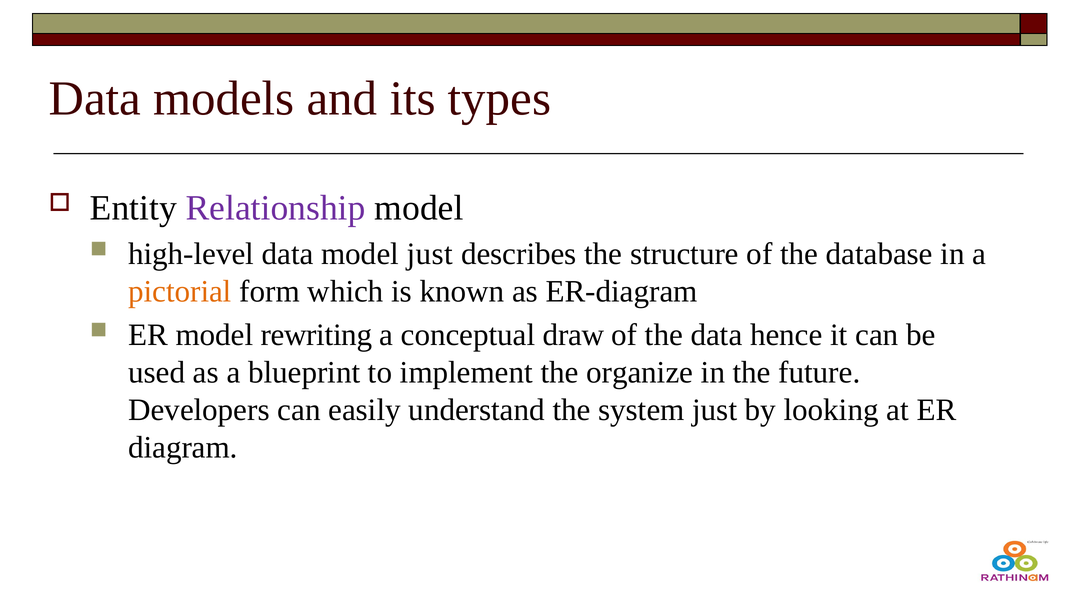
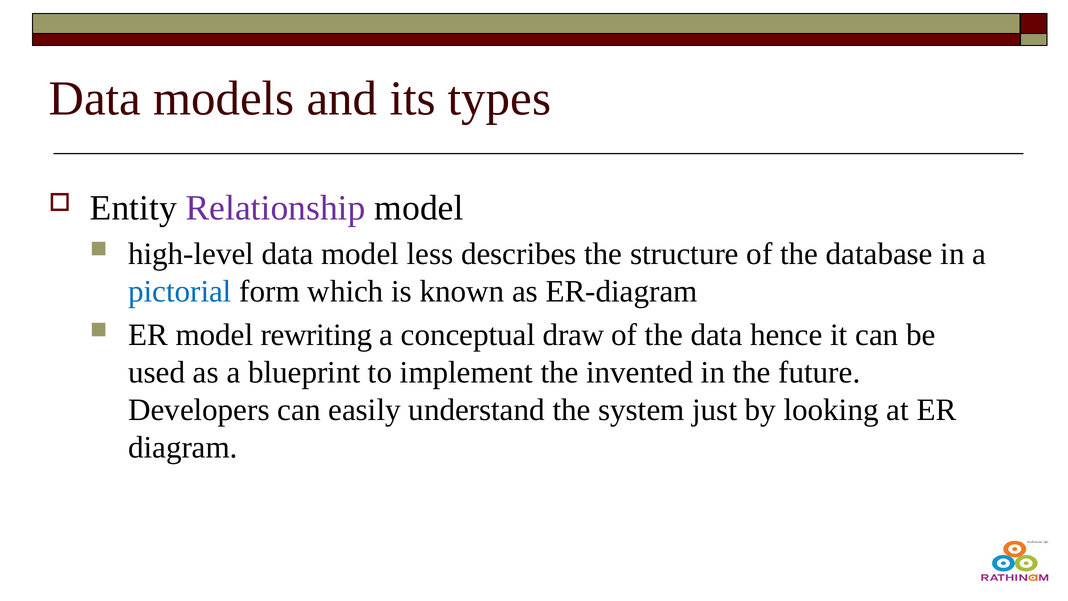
model just: just -> less
pictorial colour: orange -> blue
organize: organize -> invented
